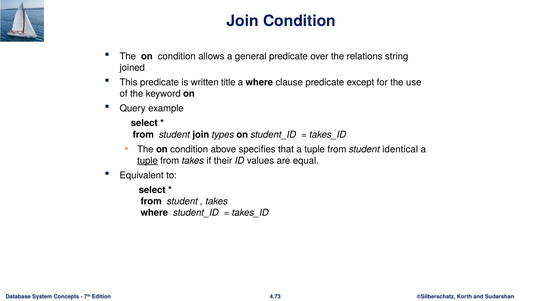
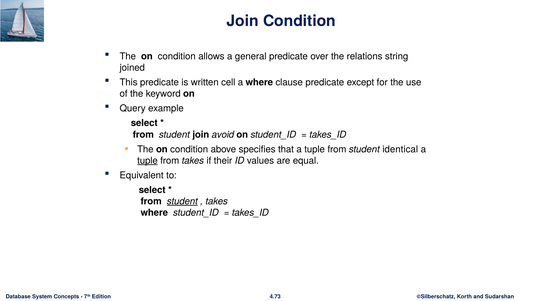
title: title -> cell
types: types -> avoid
student at (182, 201) underline: none -> present
